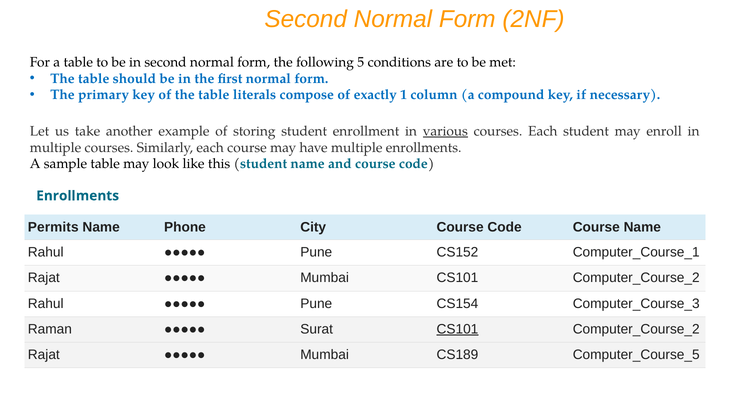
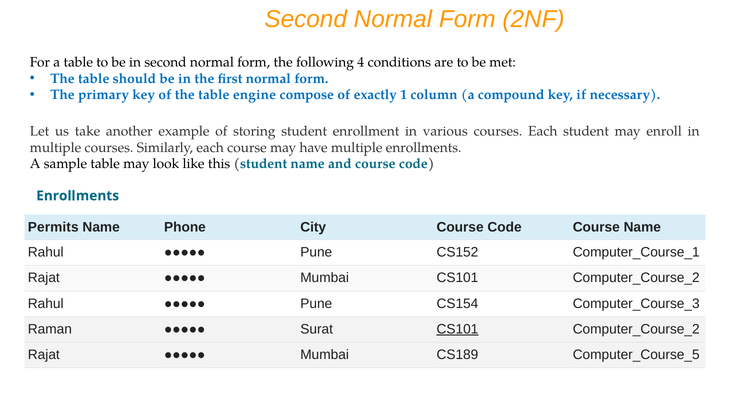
5: 5 -> 4
literals: literals -> engine
various underline: present -> none
